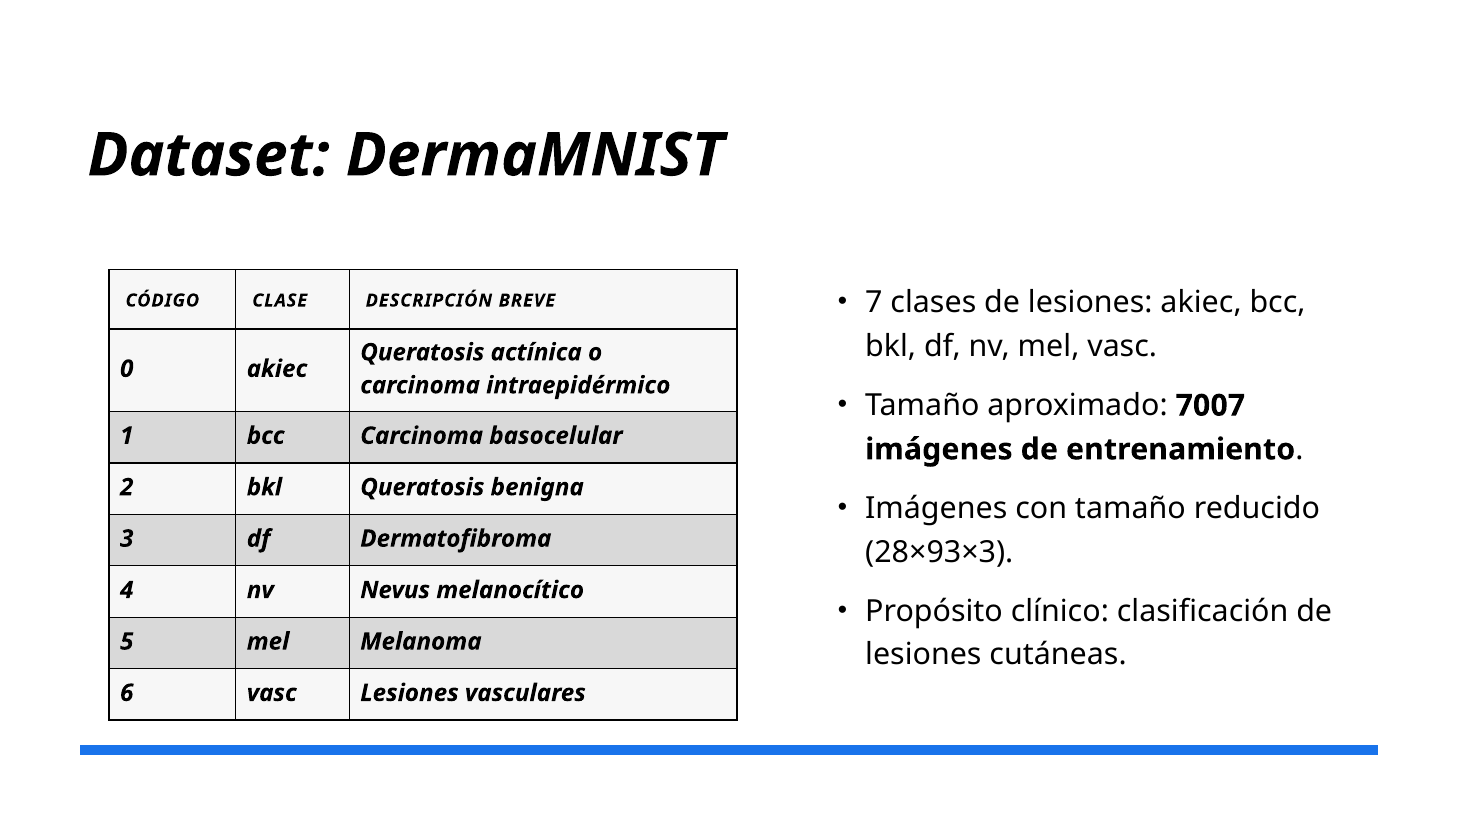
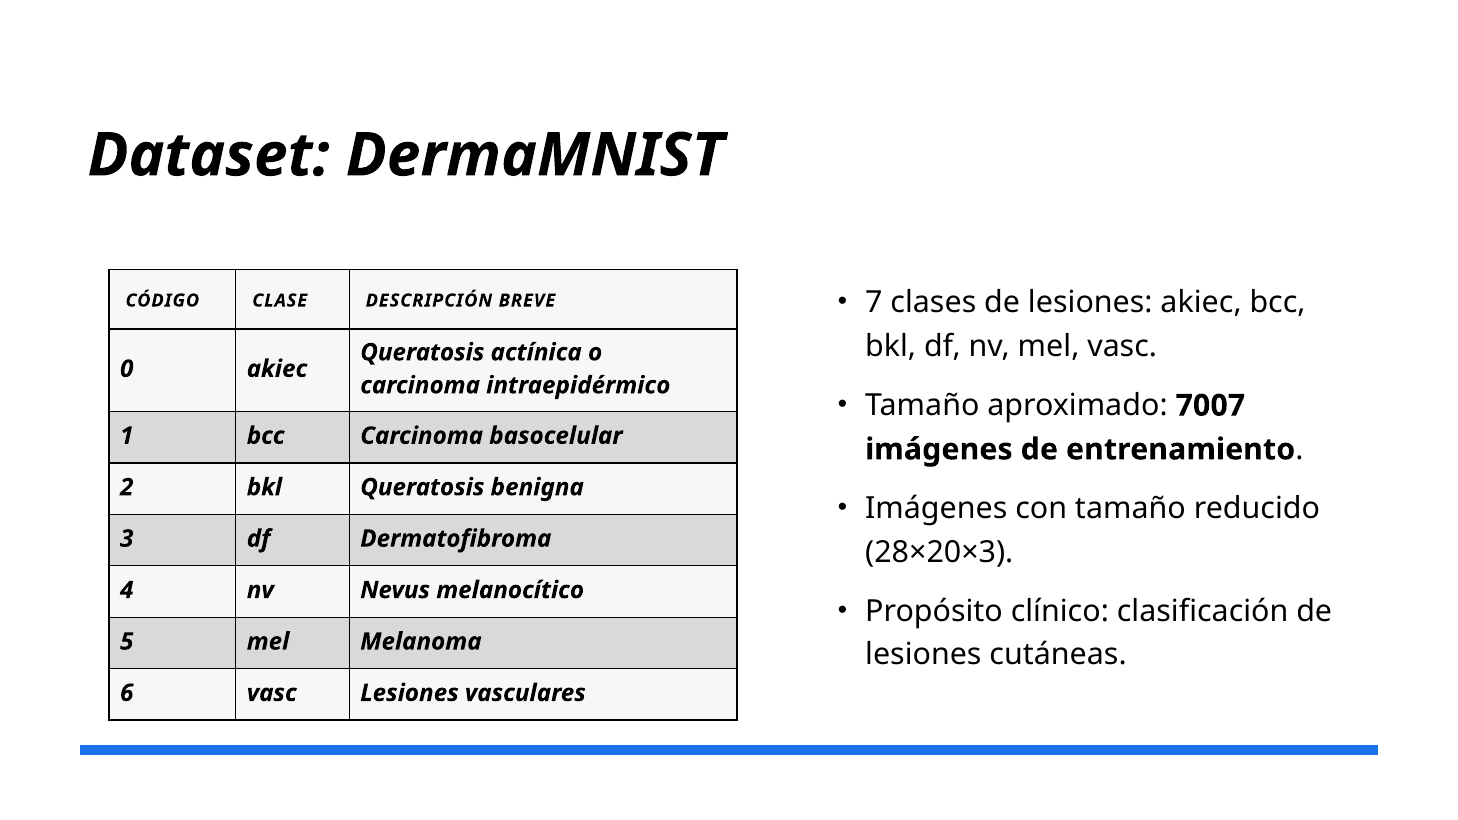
28×93×3: 28×93×3 -> 28×20×3
